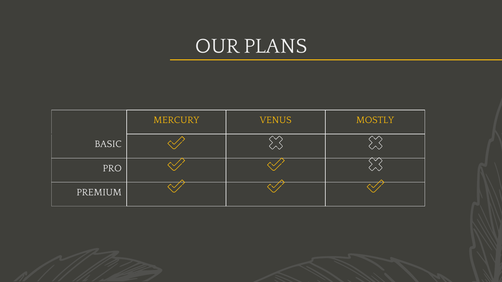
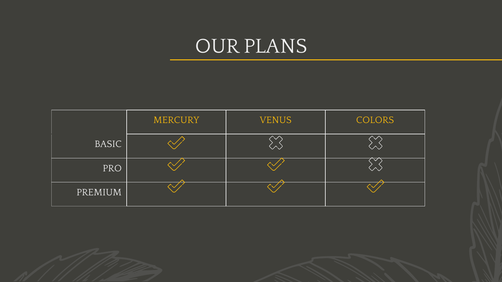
MOSTLY: MOSTLY -> COLORS
